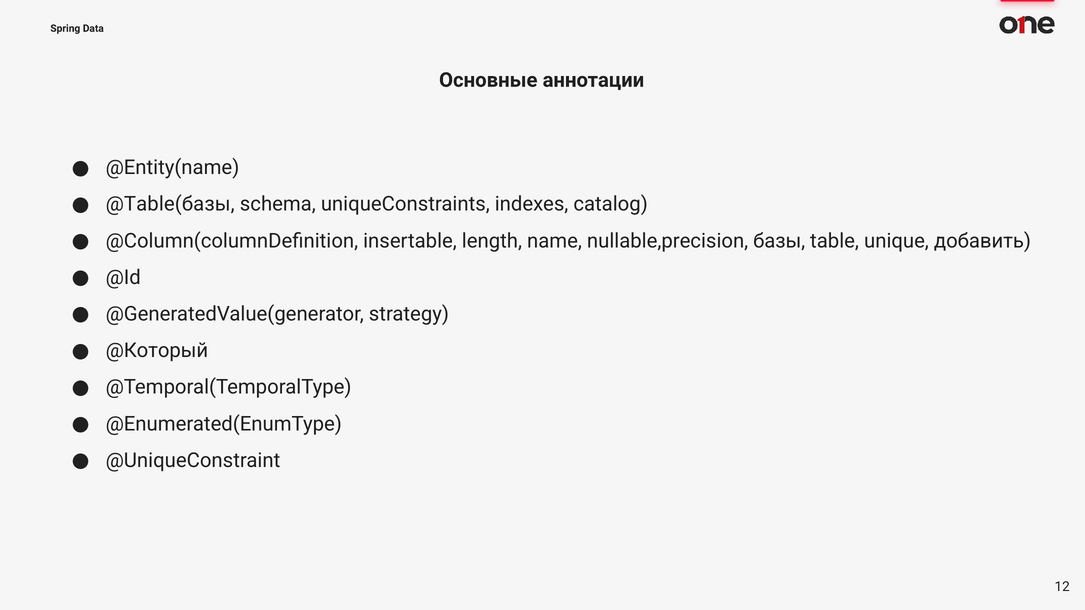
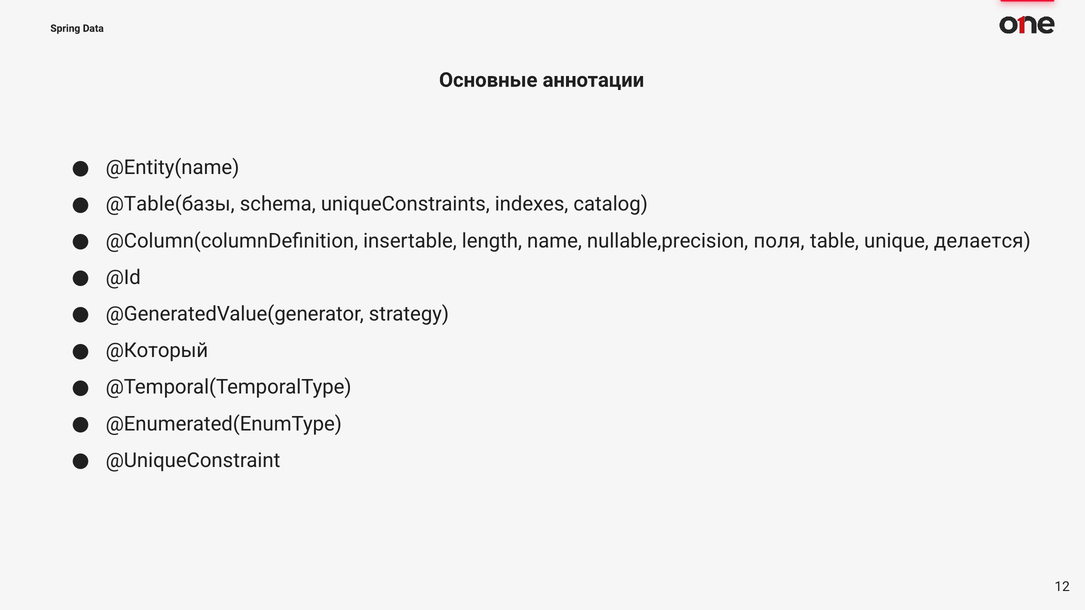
базы: базы -> поля
добавить: добавить -> делается
